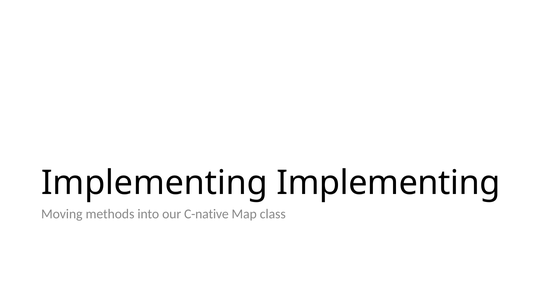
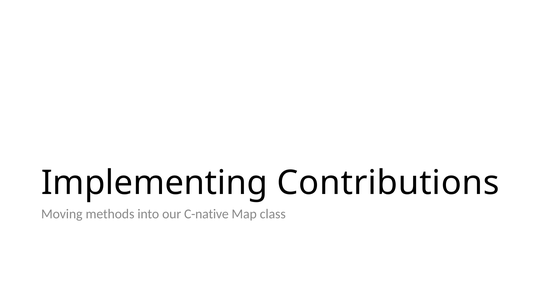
Implementing Implementing: Implementing -> Contributions
